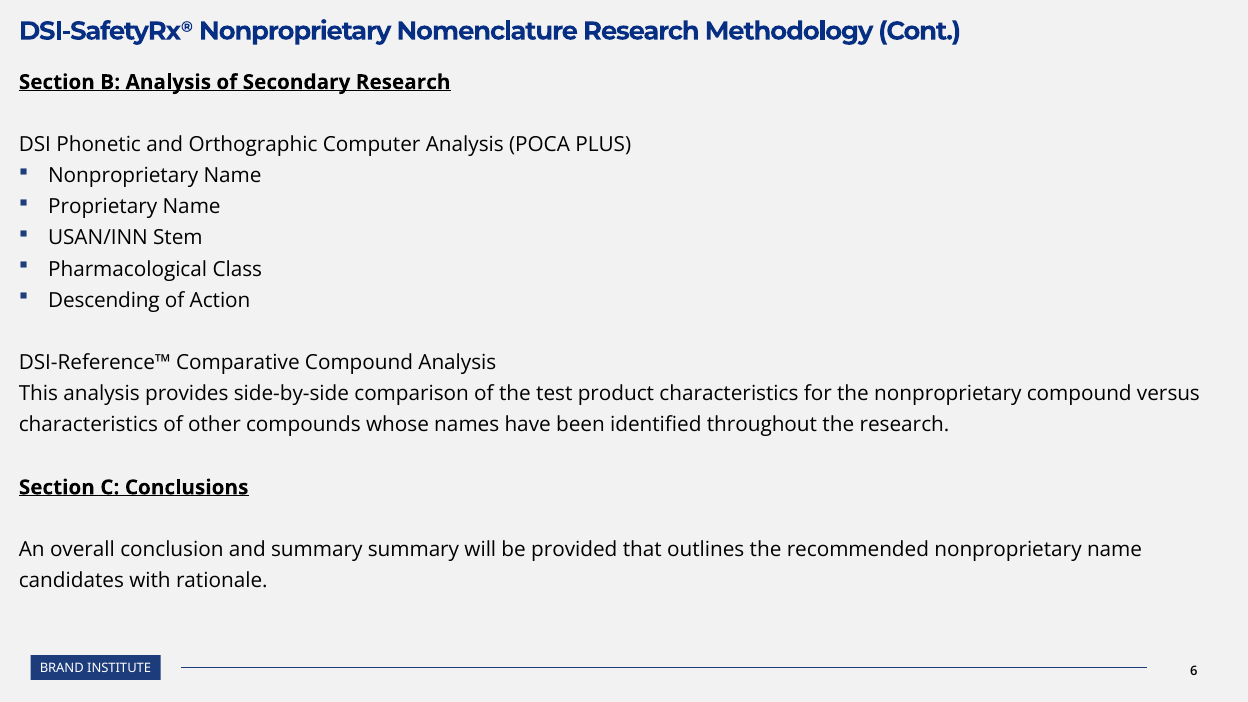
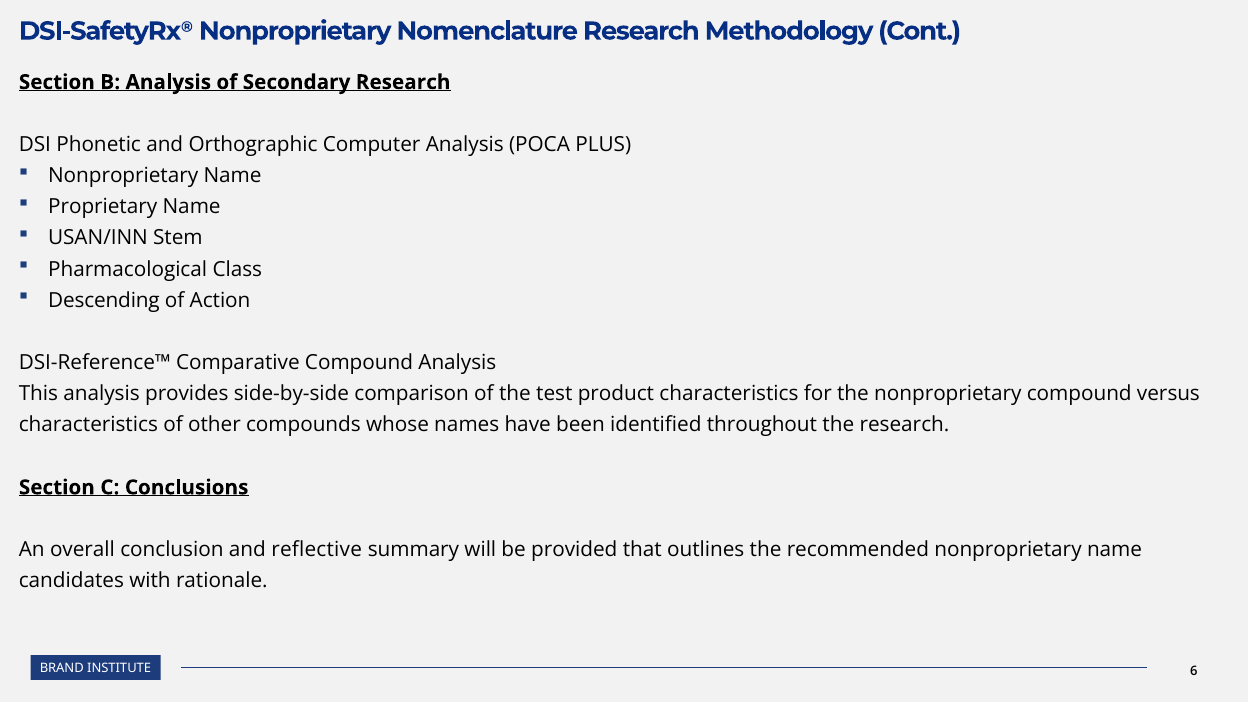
and summary: summary -> reflective
